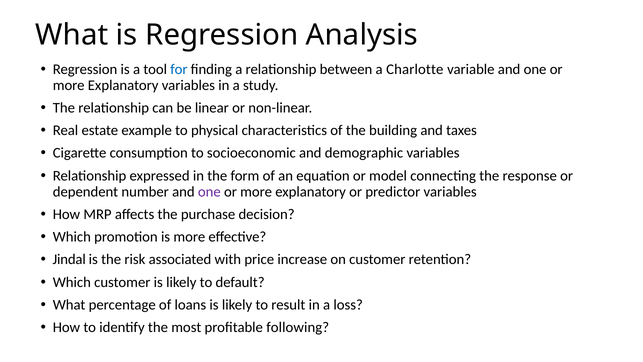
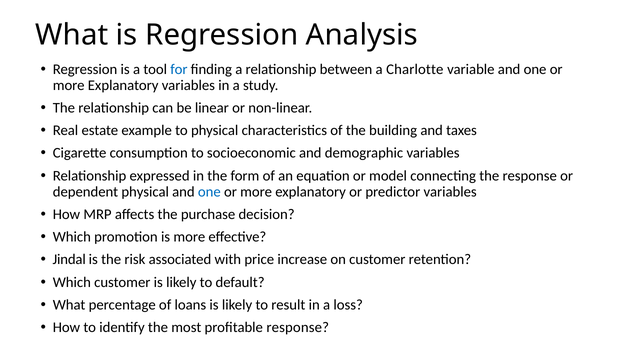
dependent number: number -> physical
one at (209, 192) colour: purple -> blue
profitable following: following -> response
